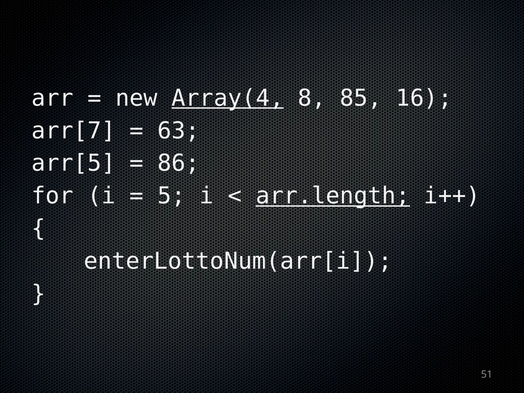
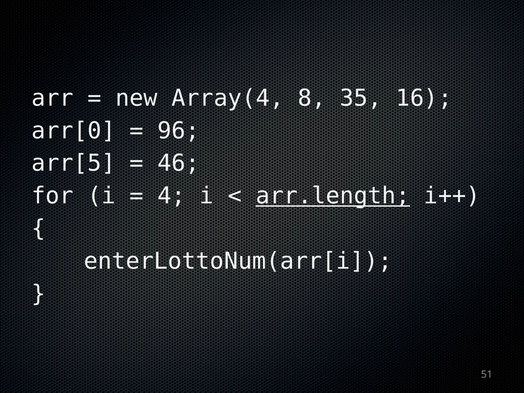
Array(4 underline: present -> none
85: 85 -> 35
arr[7: arr[7 -> arr[0
63: 63 -> 96
86: 86 -> 46
5: 5 -> 4
